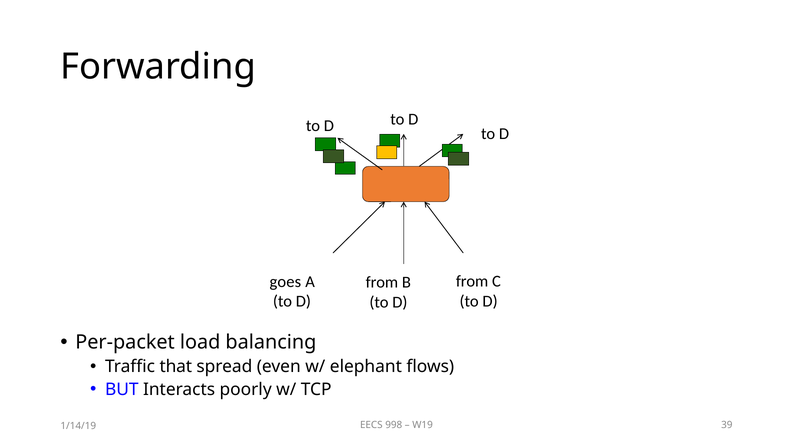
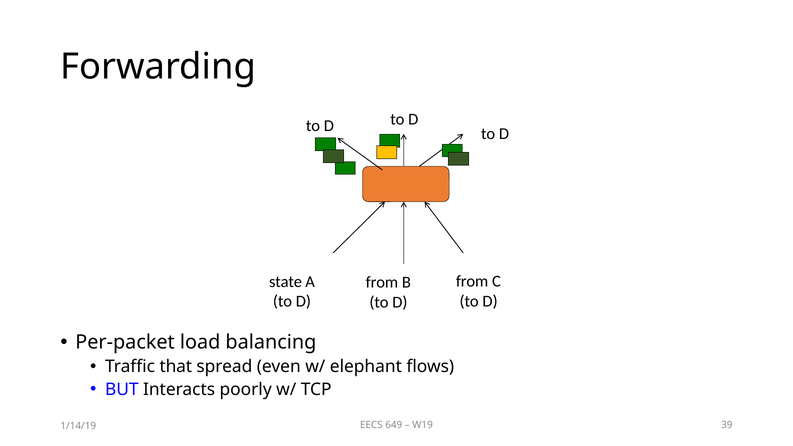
goes: goes -> state
998: 998 -> 649
